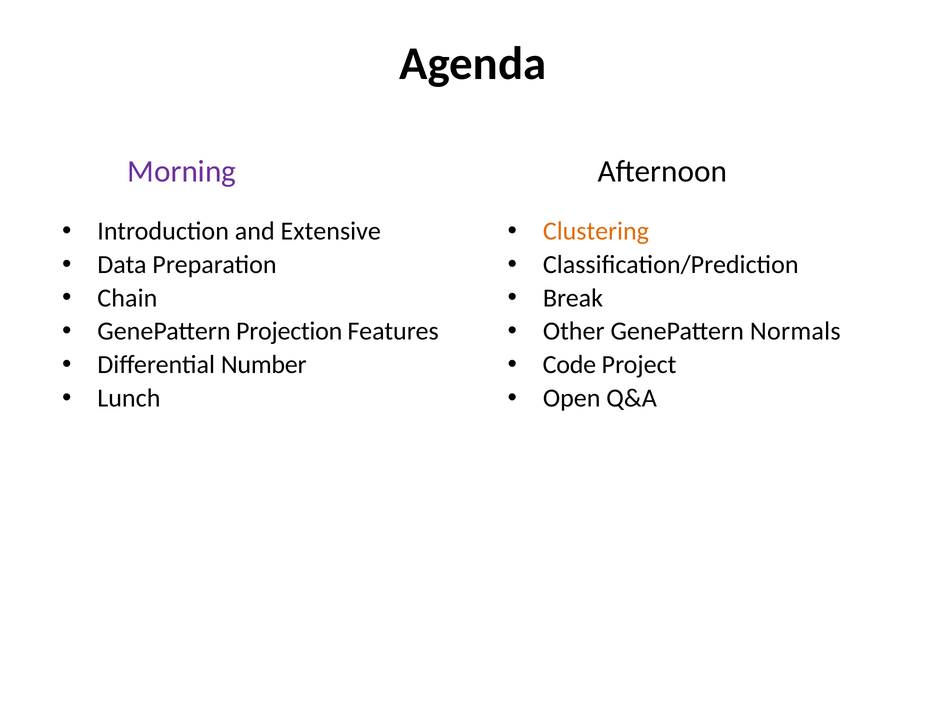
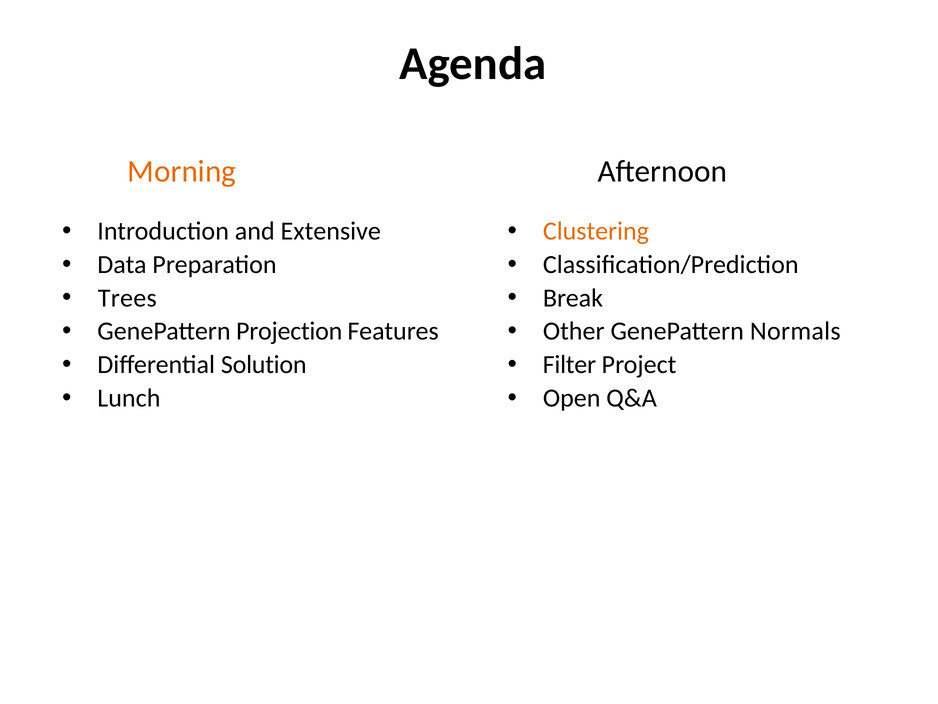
Morning colour: purple -> orange
Chain: Chain -> Trees
Number: Number -> Solution
Code: Code -> Filter
